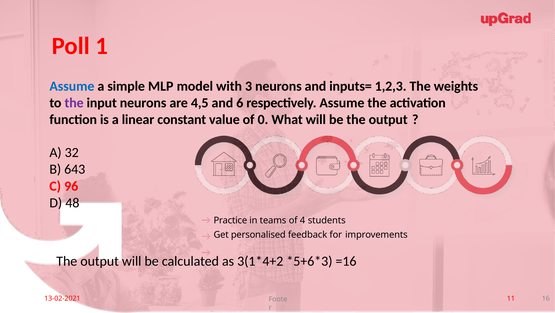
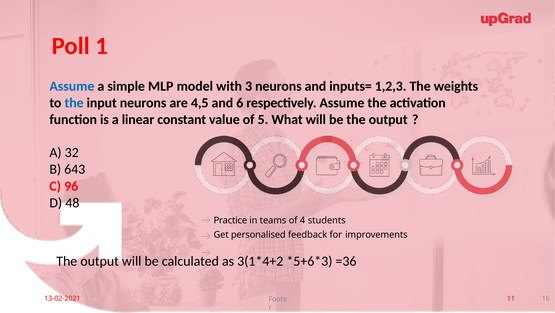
the at (74, 103) colour: purple -> blue
0: 0 -> 5
=16: =16 -> =36
